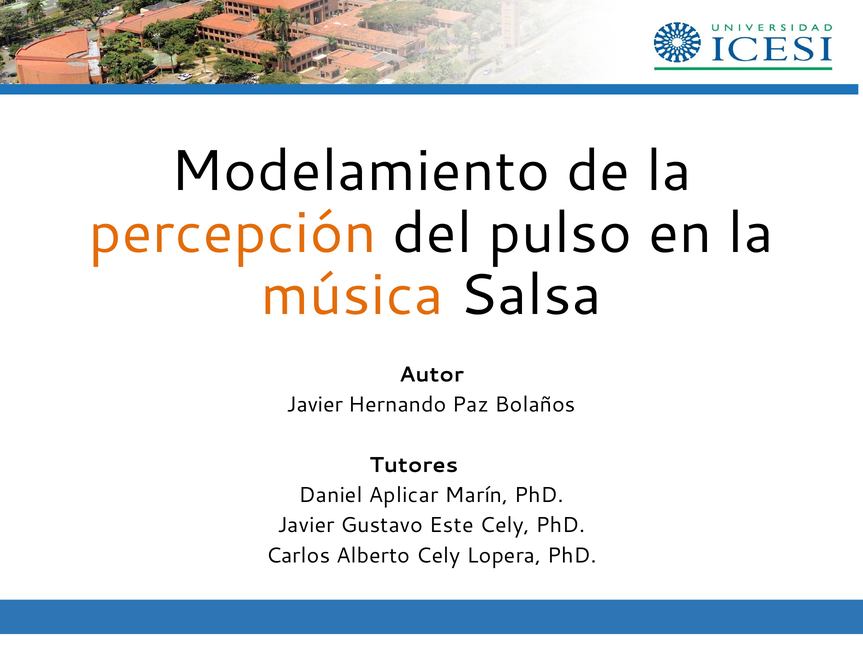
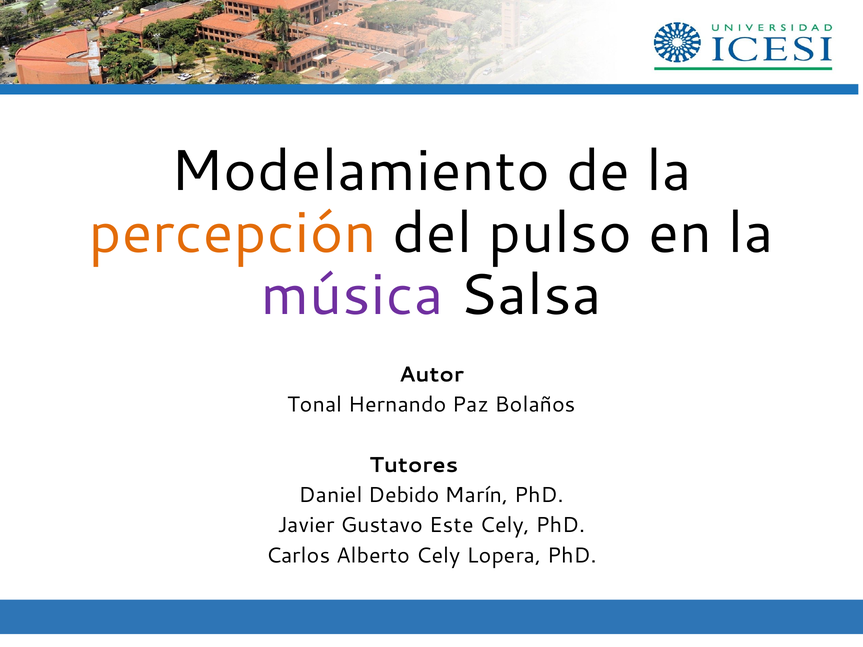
música colour: orange -> purple
Javier at (315, 405): Javier -> Tonal
Aplicar: Aplicar -> Debido
